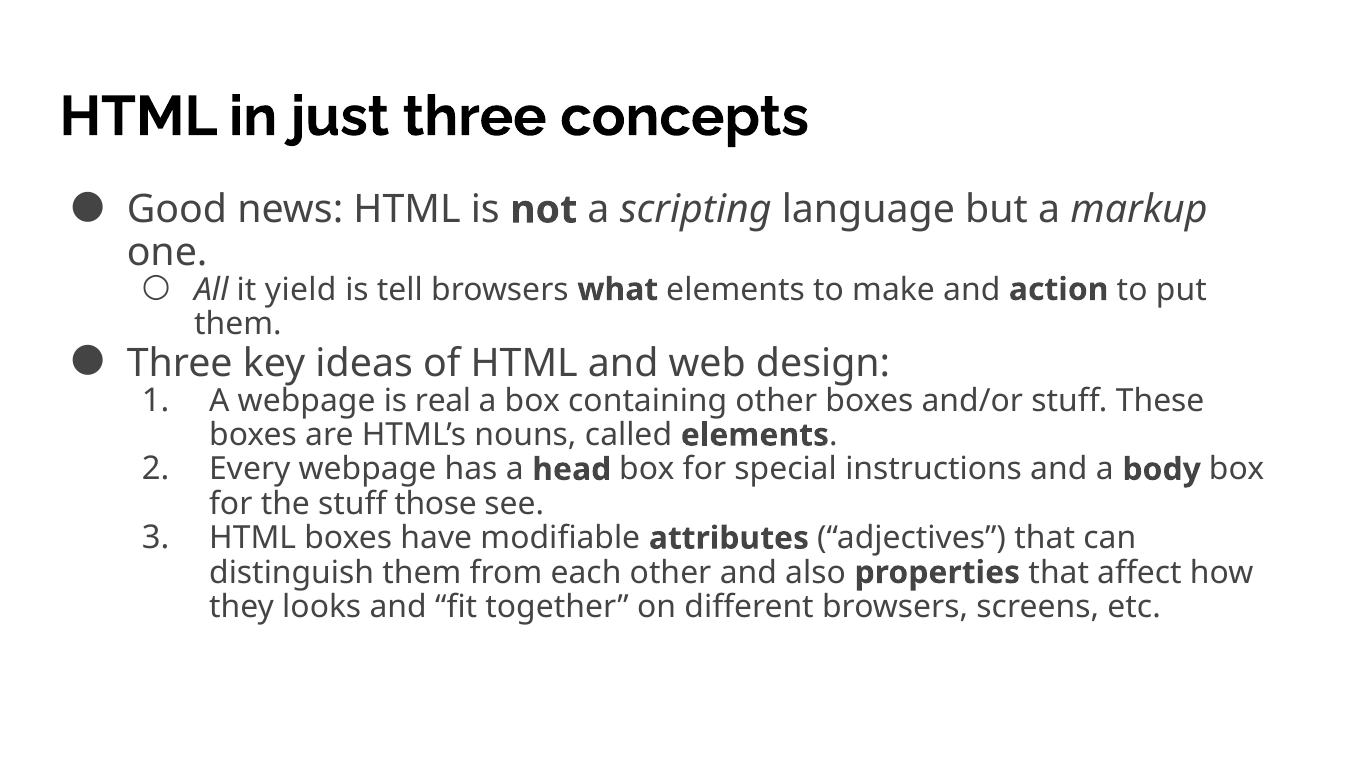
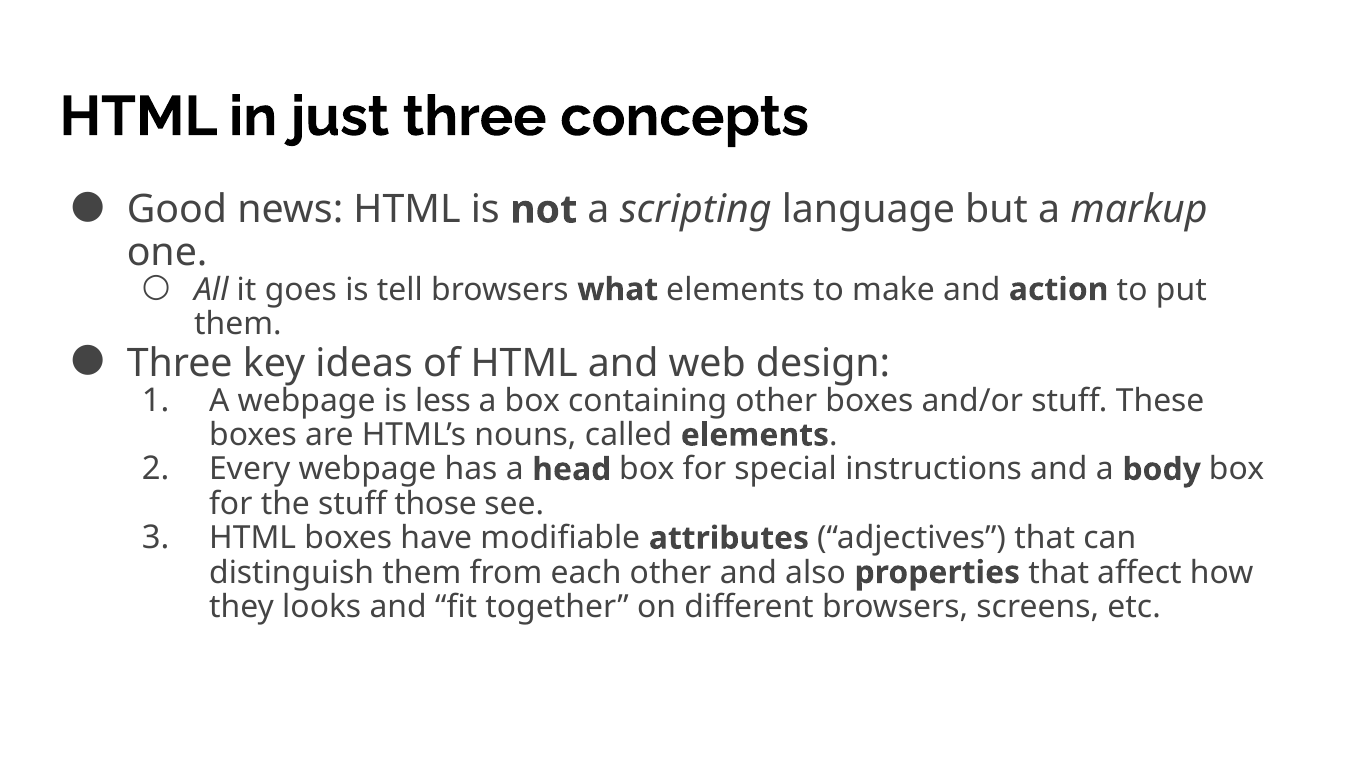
yield: yield -> goes
real: real -> less
